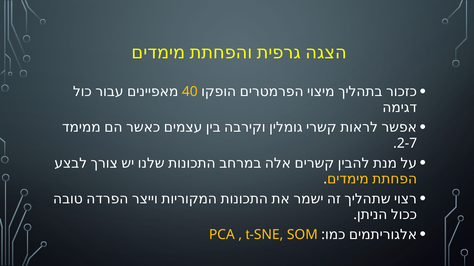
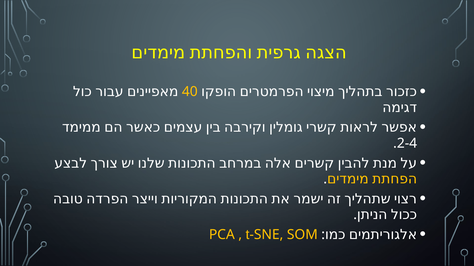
2-7: 2-7 -> 2-4
